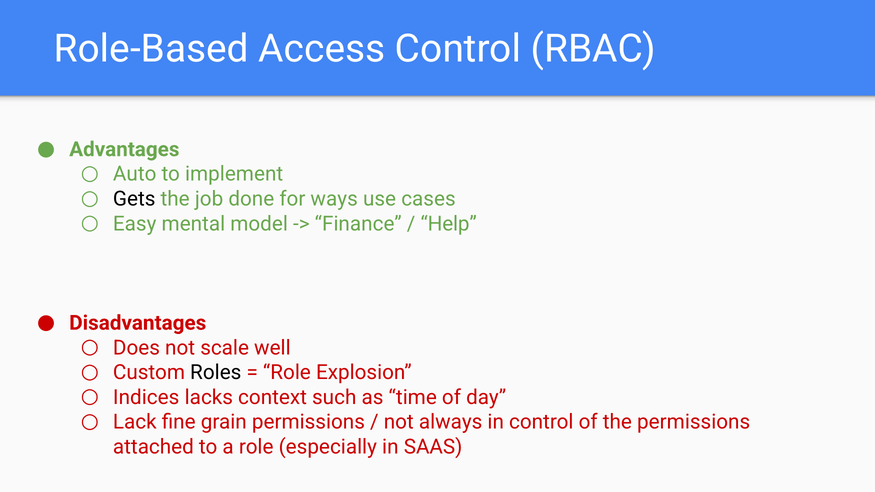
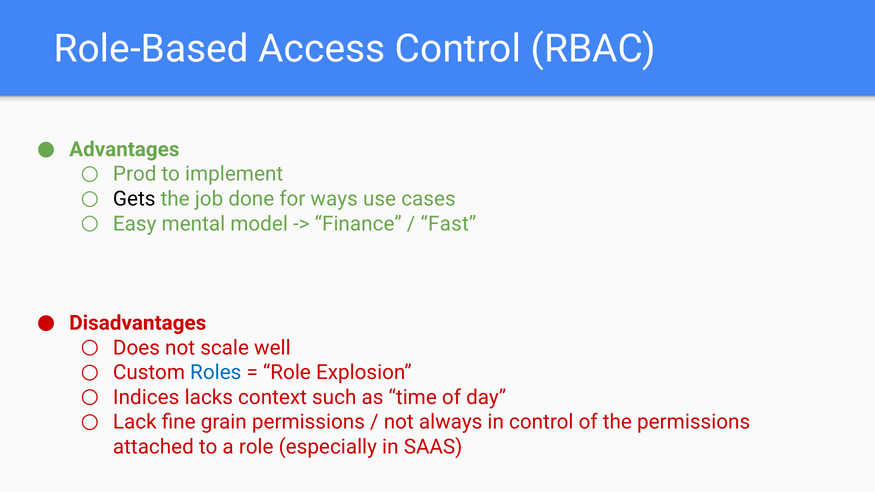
Auto: Auto -> Prod
Help: Help -> Fast
Roles colour: black -> blue
